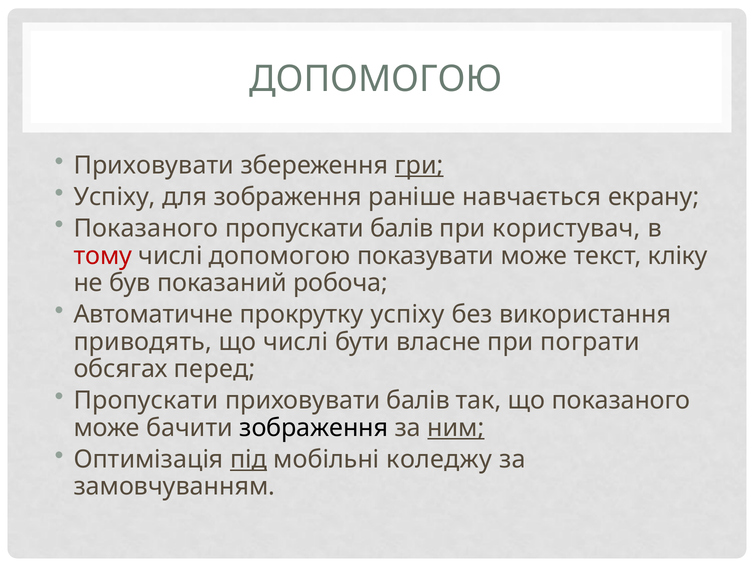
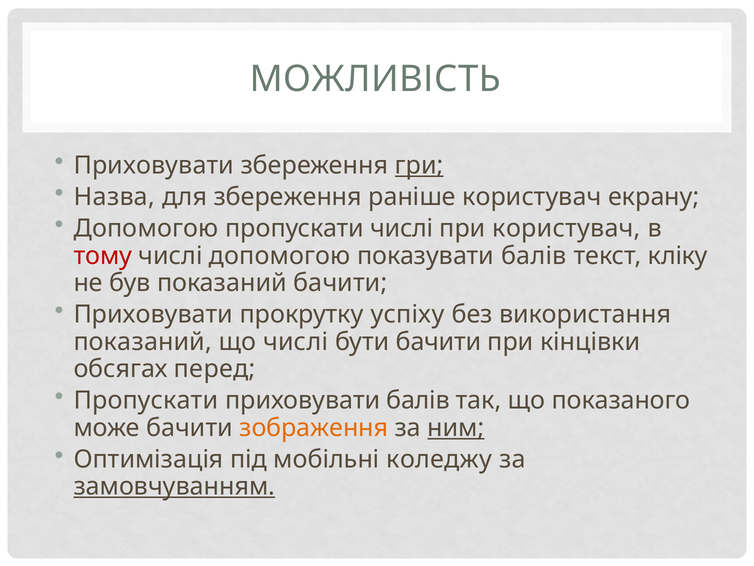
ДОПОМОГОЮ at (376, 79): ДОПОМОГОЮ -> МОЖЛИВІСТЬ
Успіху at (115, 197): Успіху -> Назва
для зображення: зображення -> збереження
раніше навчається: навчається -> користувач
Показаного at (146, 228): Показаного -> Допомогою
пропускати балів: балів -> числі
показувати може: може -> балів
показаний робоча: робоча -> бачити
Автоматичне at (153, 314): Автоматичне -> Приховувати
приводять at (143, 341): приводять -> показаний
бути власне: власне -> бачити
пограти: пограти -> кінцівки
зображення at (314, 427) colour: black -> orange
під underline: present -> none
замовчуванням underline: none -> present
